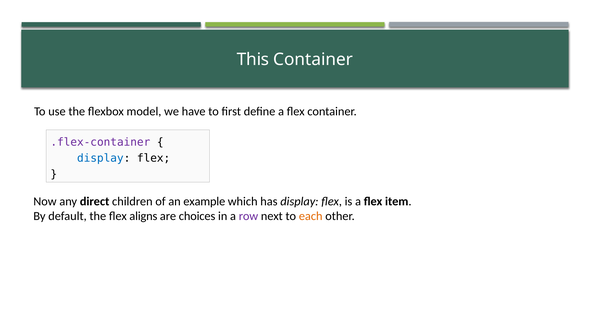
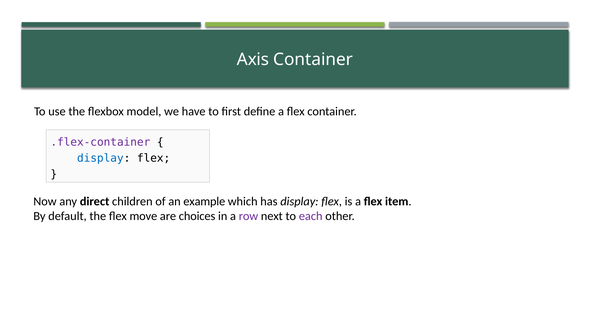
This: This -> Axis
aligns: aligns -> move
each colour: orange -> purple
